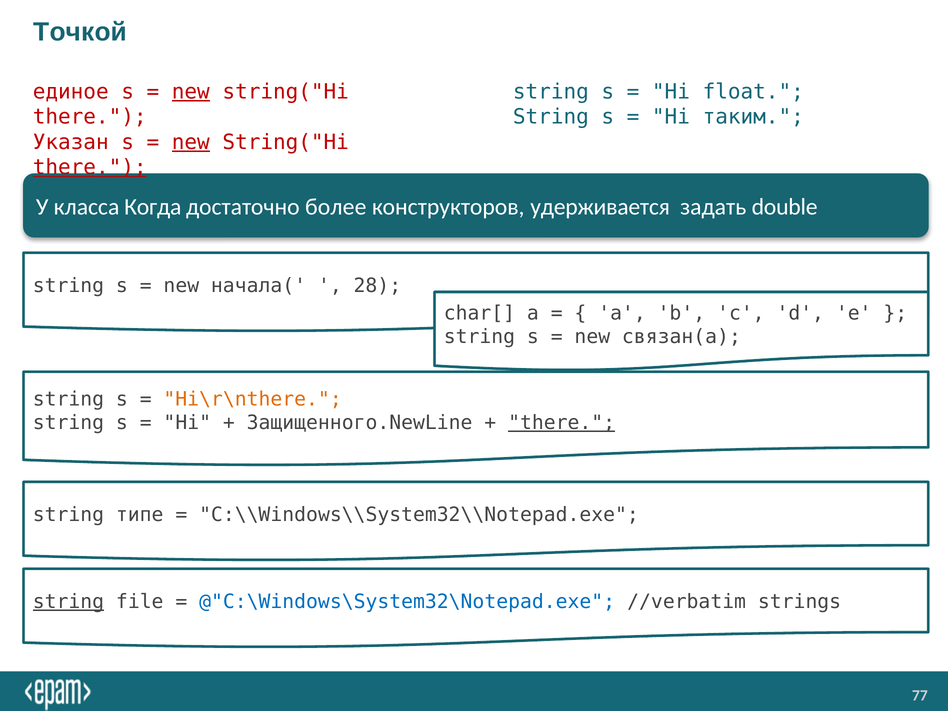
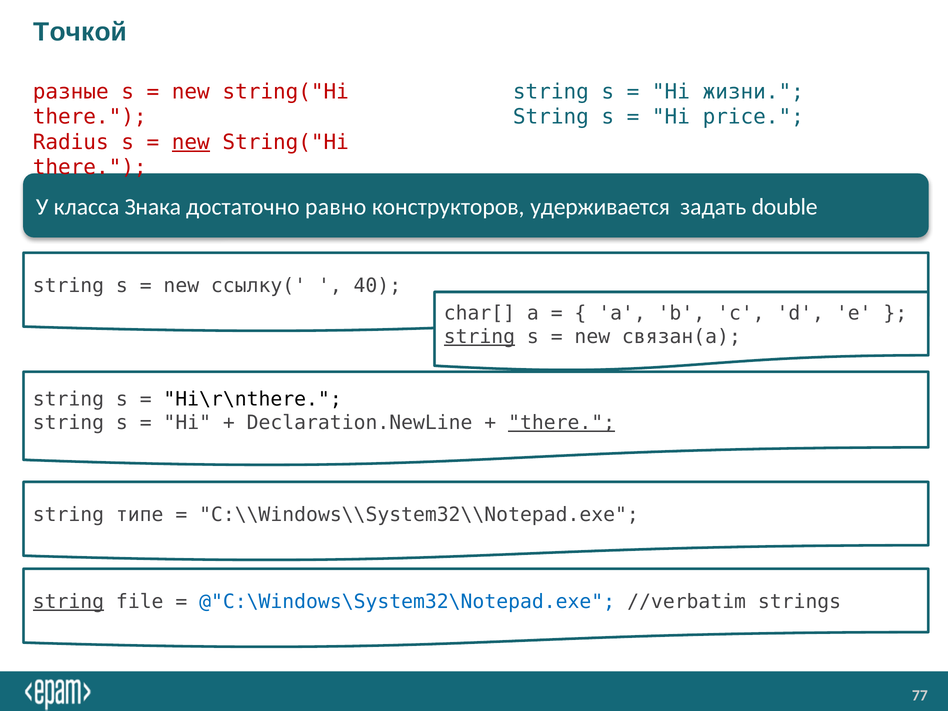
единое: единое -> разные
new at (191, 92) underline: present -> none
float: float -> жизни
таким: таким -> price
Указан: Указан -> Radius
there at (90, 167) underline: present -> none
Когда: Когда -> Знака
более: более -> равно
начала(: начала( -> ссылку(
28: 28 -> 40
string at (479, 337) underline: none -> present
Hi\r\nthere colour: orange -> black
Защищенного.NewLine: Защищенного.NewLine -> Declaration.NewLine
